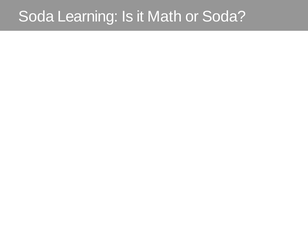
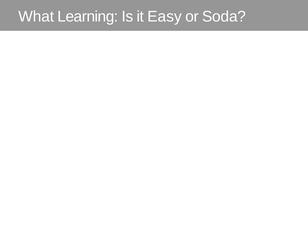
Soda at (36, 16): Soda -> What
Math: Math -> Easy
